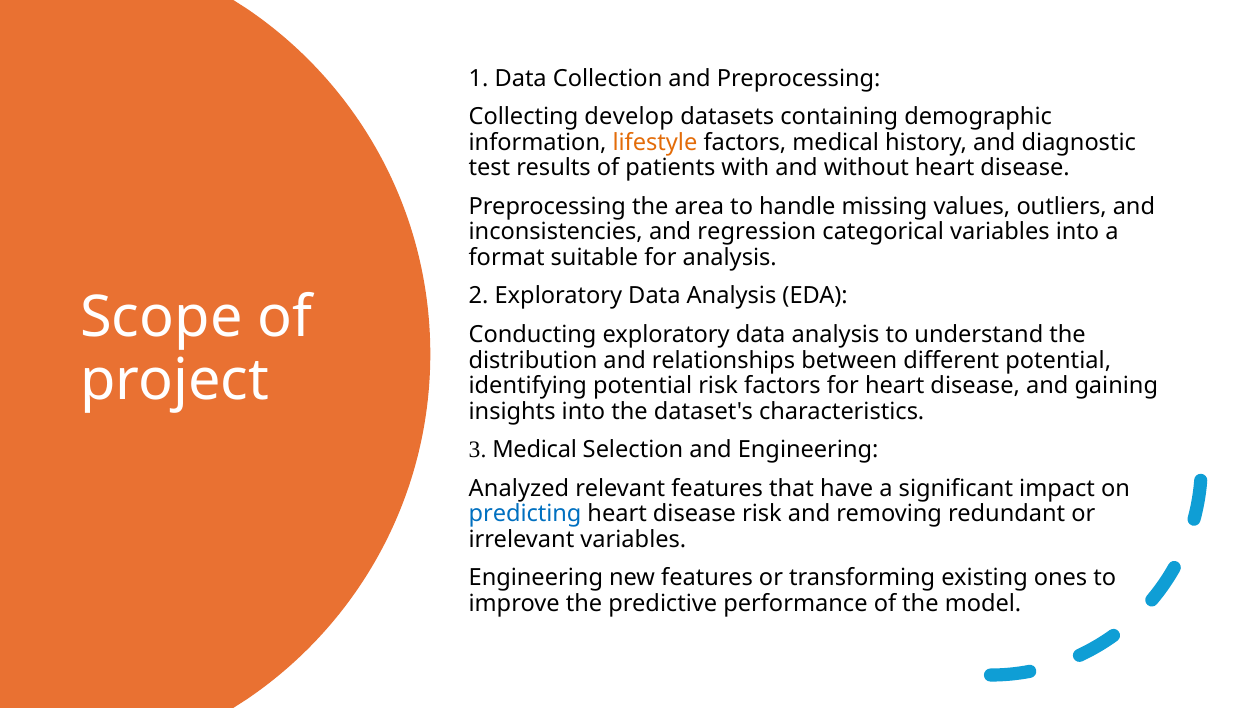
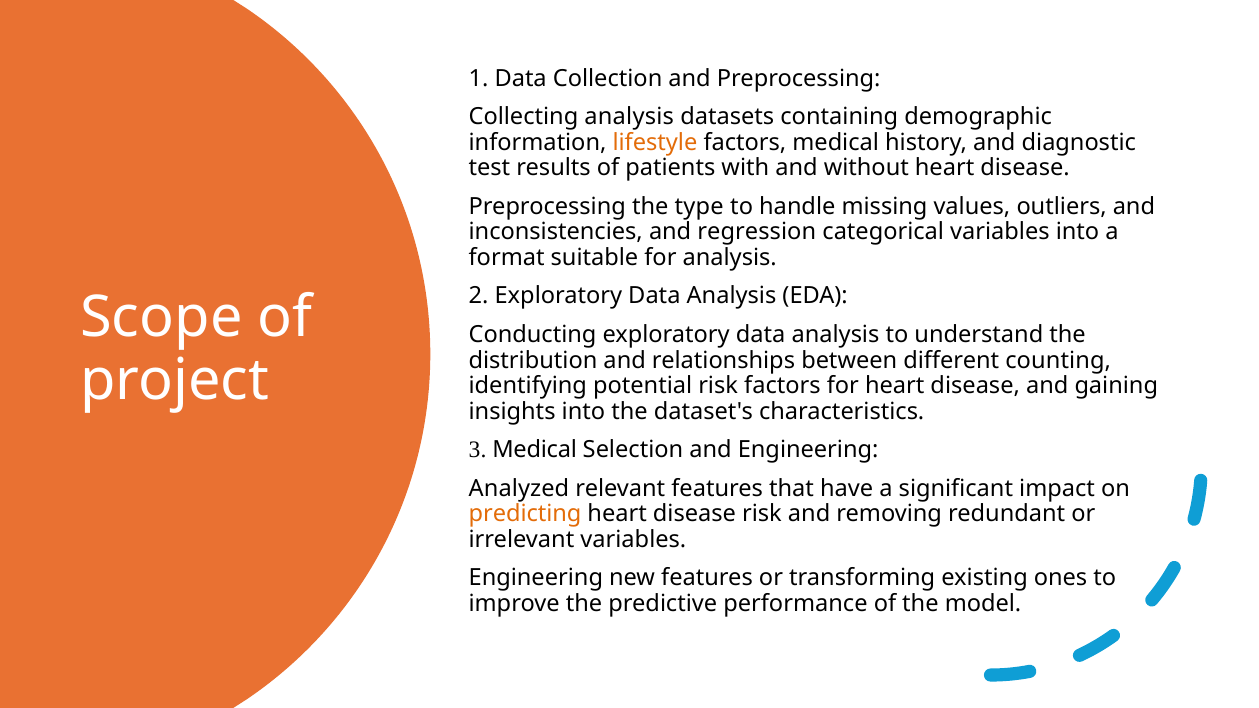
Collecting develop: develop -> analysis
area: area -> type
different potential: potential -> counting
predicting colour: blue -> orange
